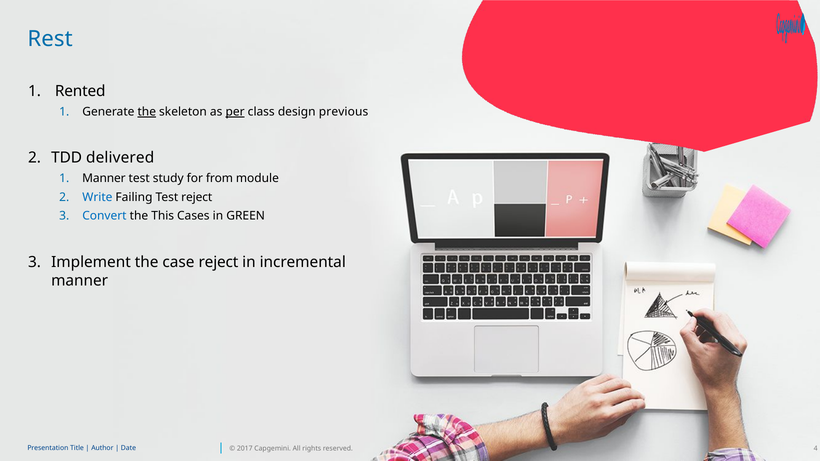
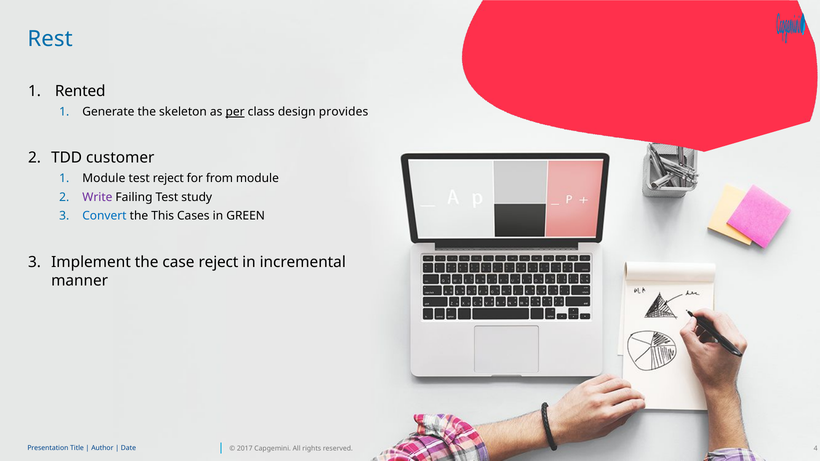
the at (147, 112) underline: present -> none
previous: previous -> provides
delivered: delivered -> customer
Manner at (104, 179): Manner -> Module
test study: study -> reject
Write colour: blue -> purple
Test reject: reject -> study
